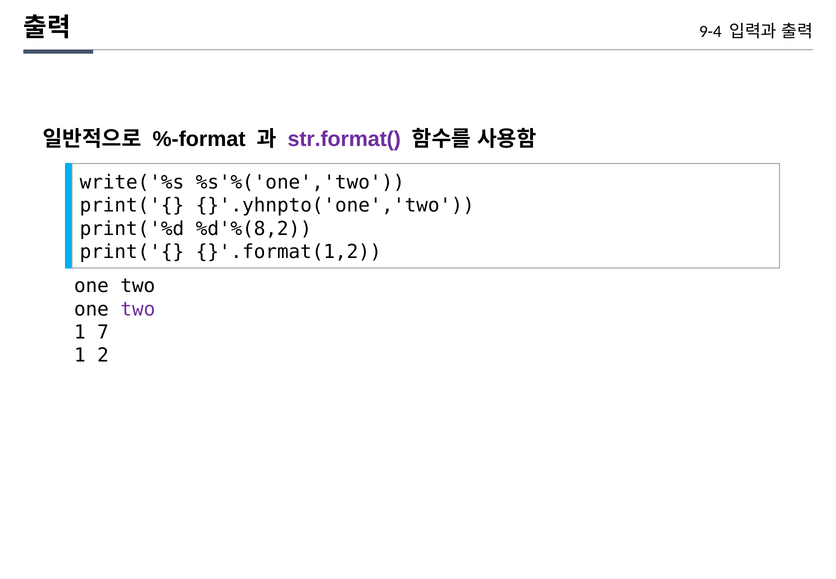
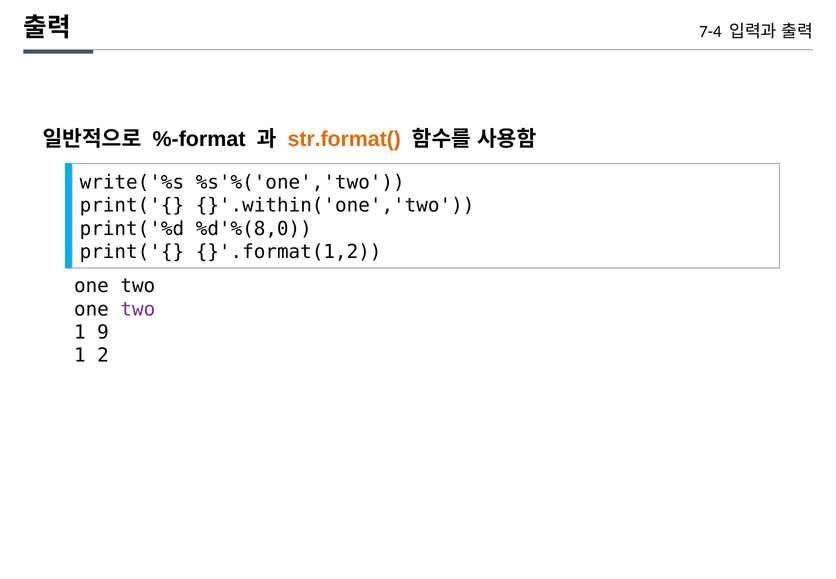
9-4: 9-4 -> 7-4
str.format( colour: purple -> orange
}'.yhnpto('one','two: }'.yhnpto('one','two -> }'.within('one','two
%d'%(8,2: %d'%(8,2 -> %d'%(8,0
7: 7 -> 9
